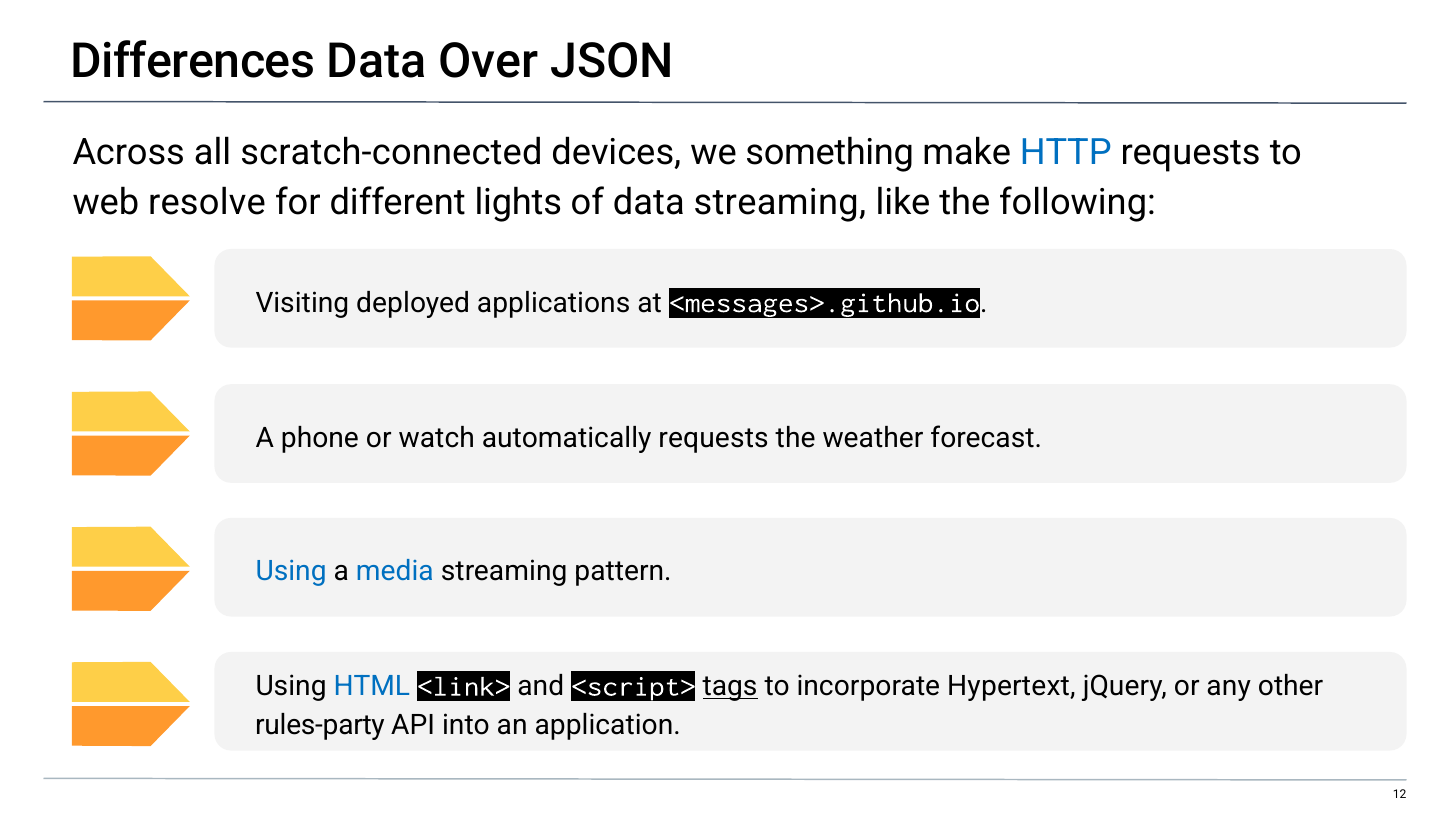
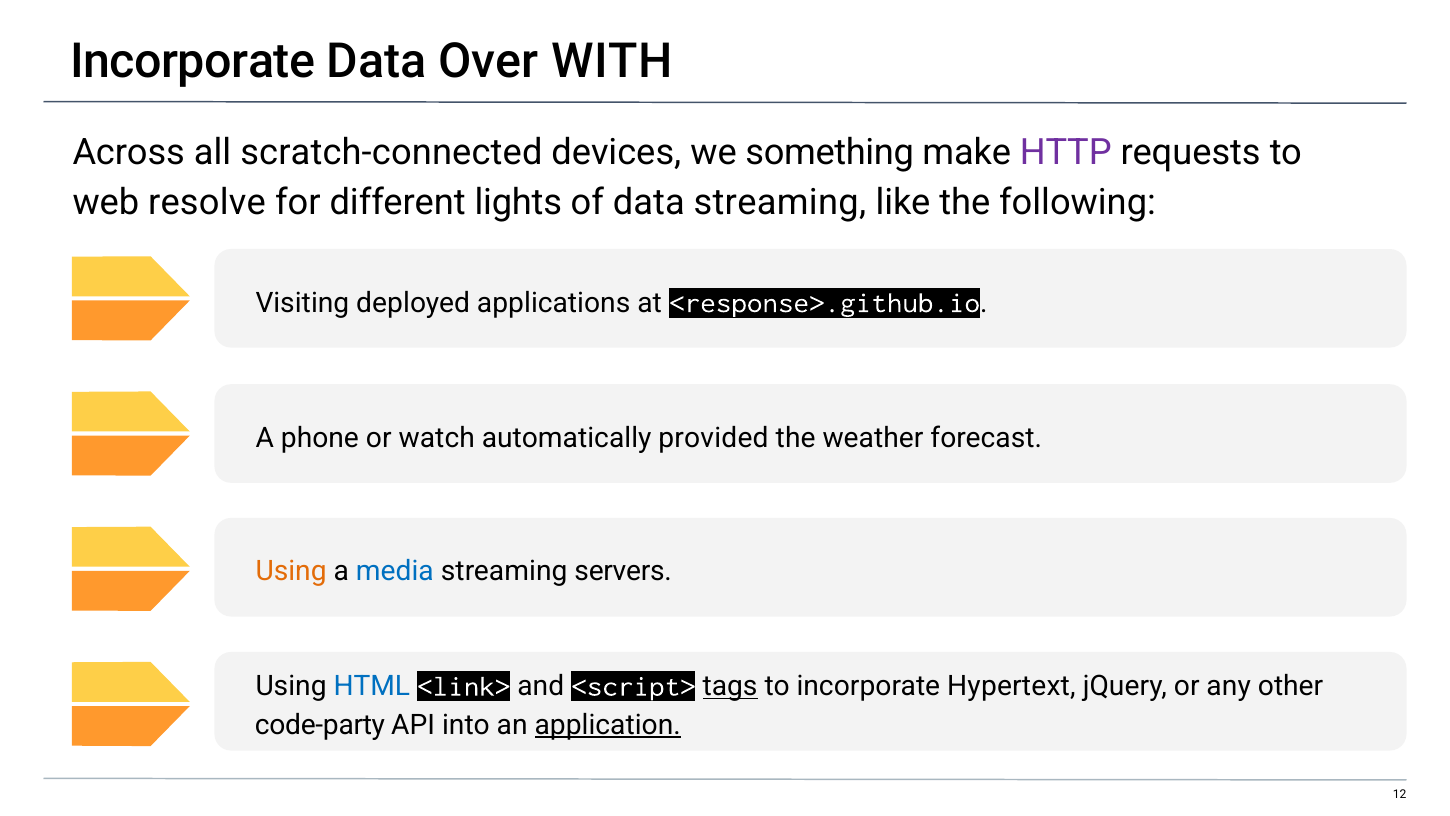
Differences at (193, 61): Differences -> Incorporate
JSON: JSON -> WITH
HTTP colour: blue -> purple
<messages>.github.io: <messages>.github.io -> <response>.github.io
automatically requests: requests -> provided
Using at (291, 571) colour: blue -> orange
pattern: pattern -> servers
rules-party: rules-party -> code-party
application underline: none -> present
